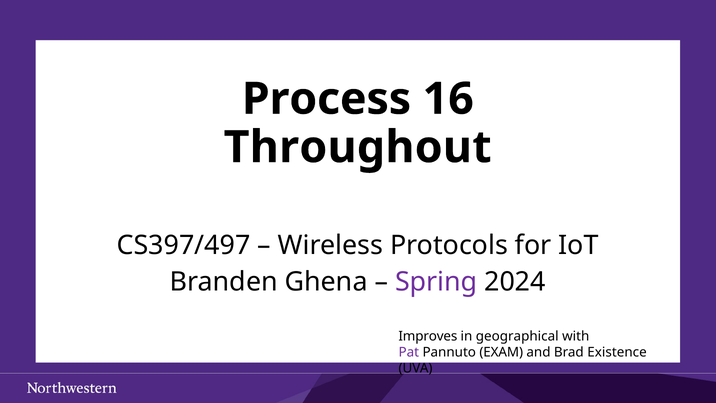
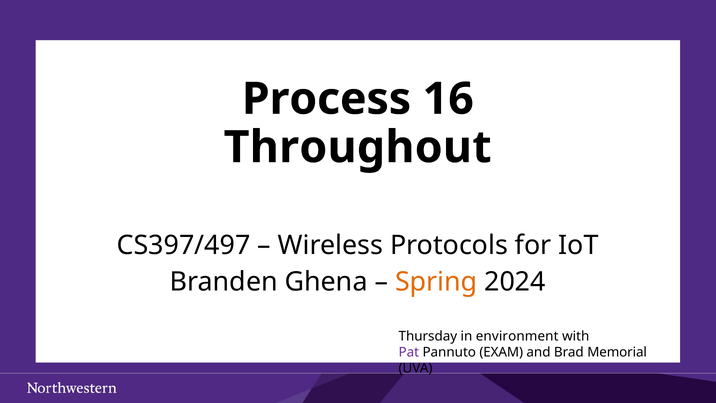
Spring colour: purple -> orange
Improves: Improves -> Thursday
geographical: geographical -> environment
Existence: Existence -> Memorial
